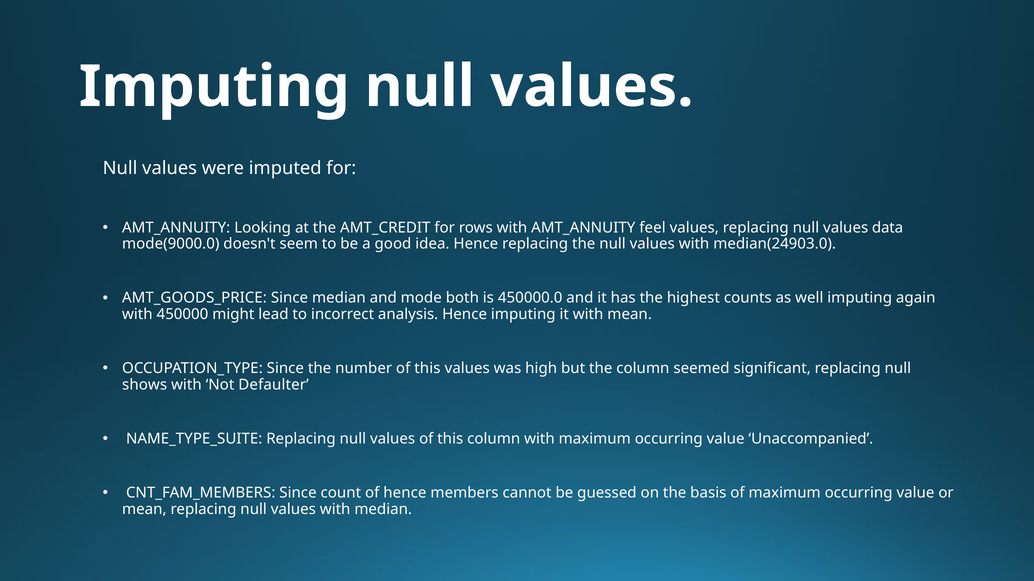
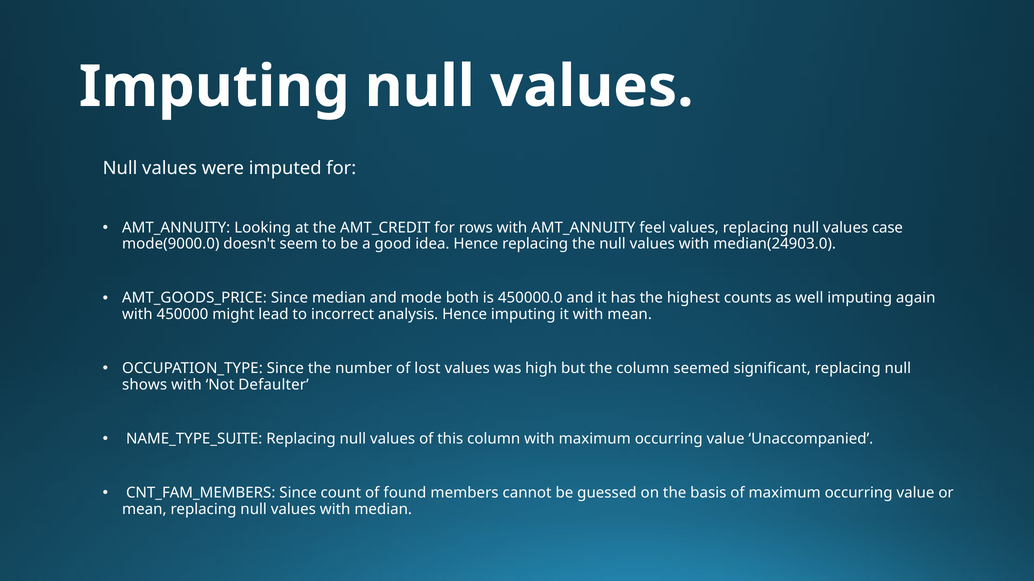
data: data -> case
number of this: this -> lost
of hence: hence -> found
